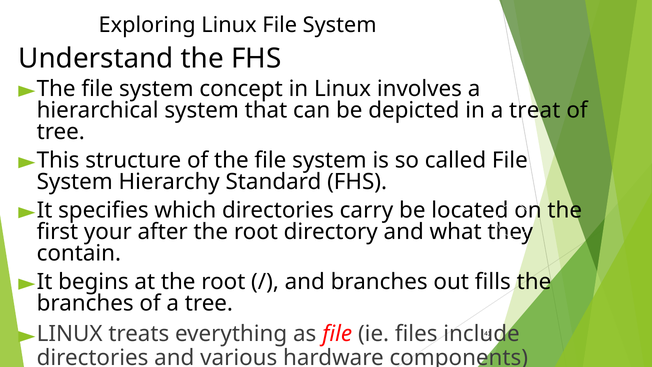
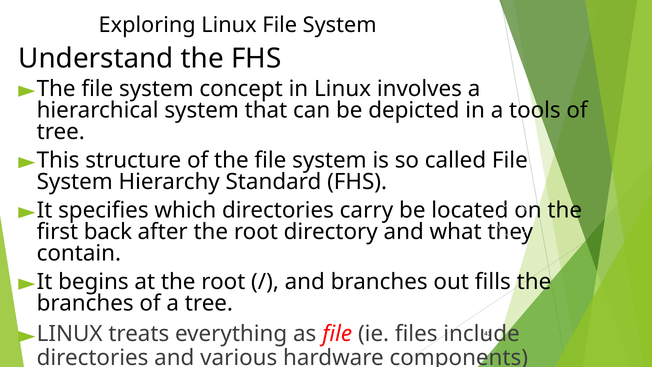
treat: treat -> tools
your: your -> back
